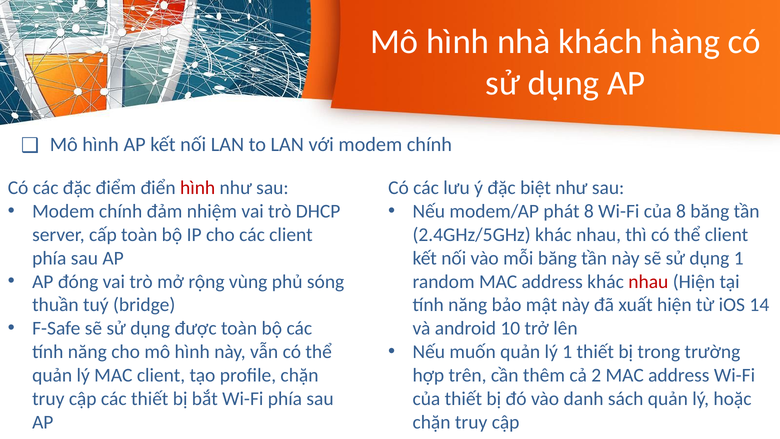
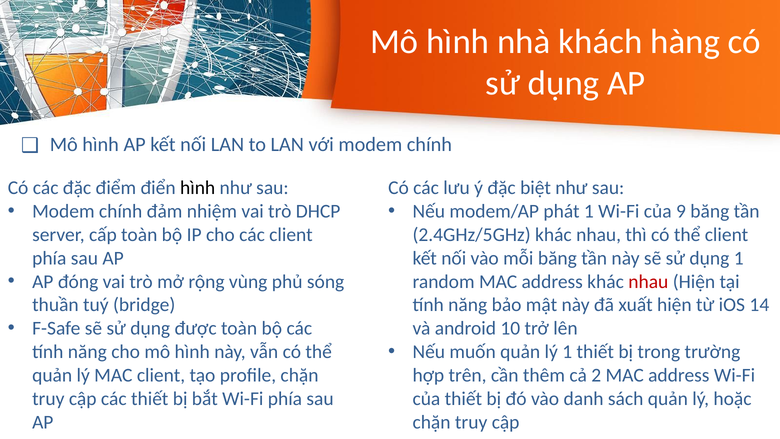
hình at (198, 188) colour: red -> black
phát 8: 8 -> 1
của 8: 8 -> 9
